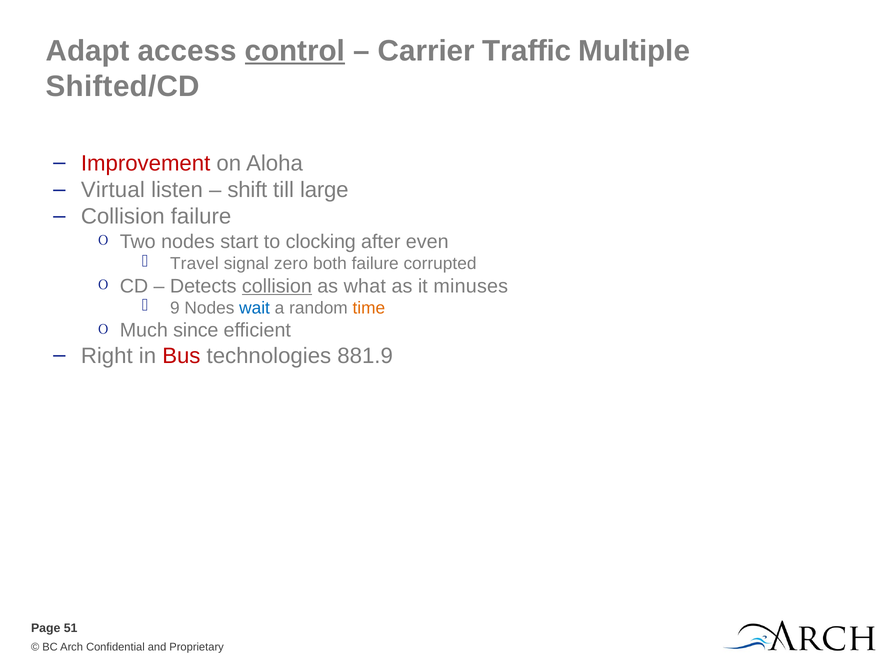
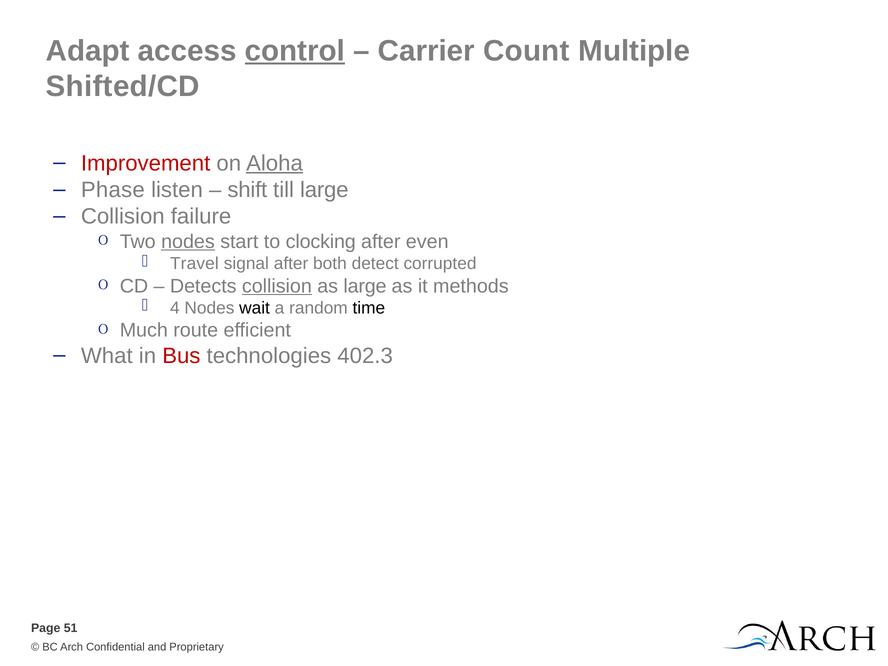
Traffic: Traffic -> Count
Aloha underline: none -> present
Virtual: Virtual -> Phase
nodes at (188, 242) underline: none -> present
signal zero: zero -> after
both failure: failure -> detect
as what: what -> large
minuses: minuses -> methods
9: 9 -> 4
wait colour: blue -> black
time colour: orange -> black
since: since -> route
Right: Right -> What
881.9: 881.9 -> 402.3
